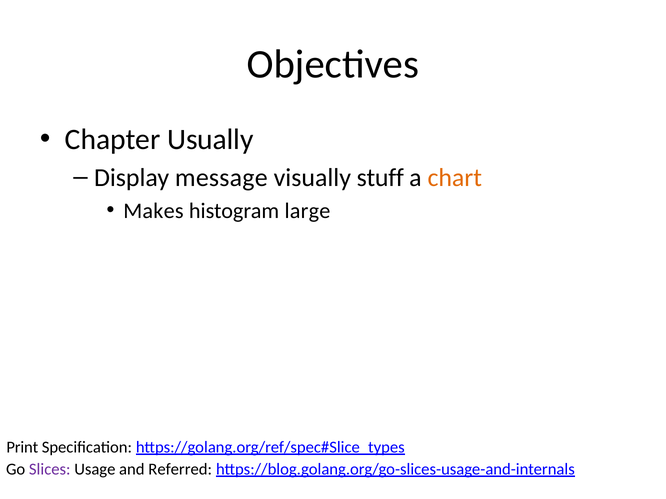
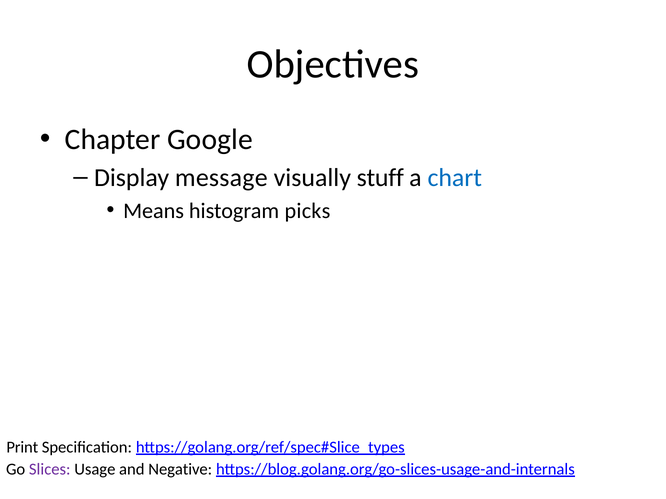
Usually: Usually -> Google
chart colour: orange -> blue
Makes: Makes -> Means
large: large -> picks
Referred: Referred -> Negative
